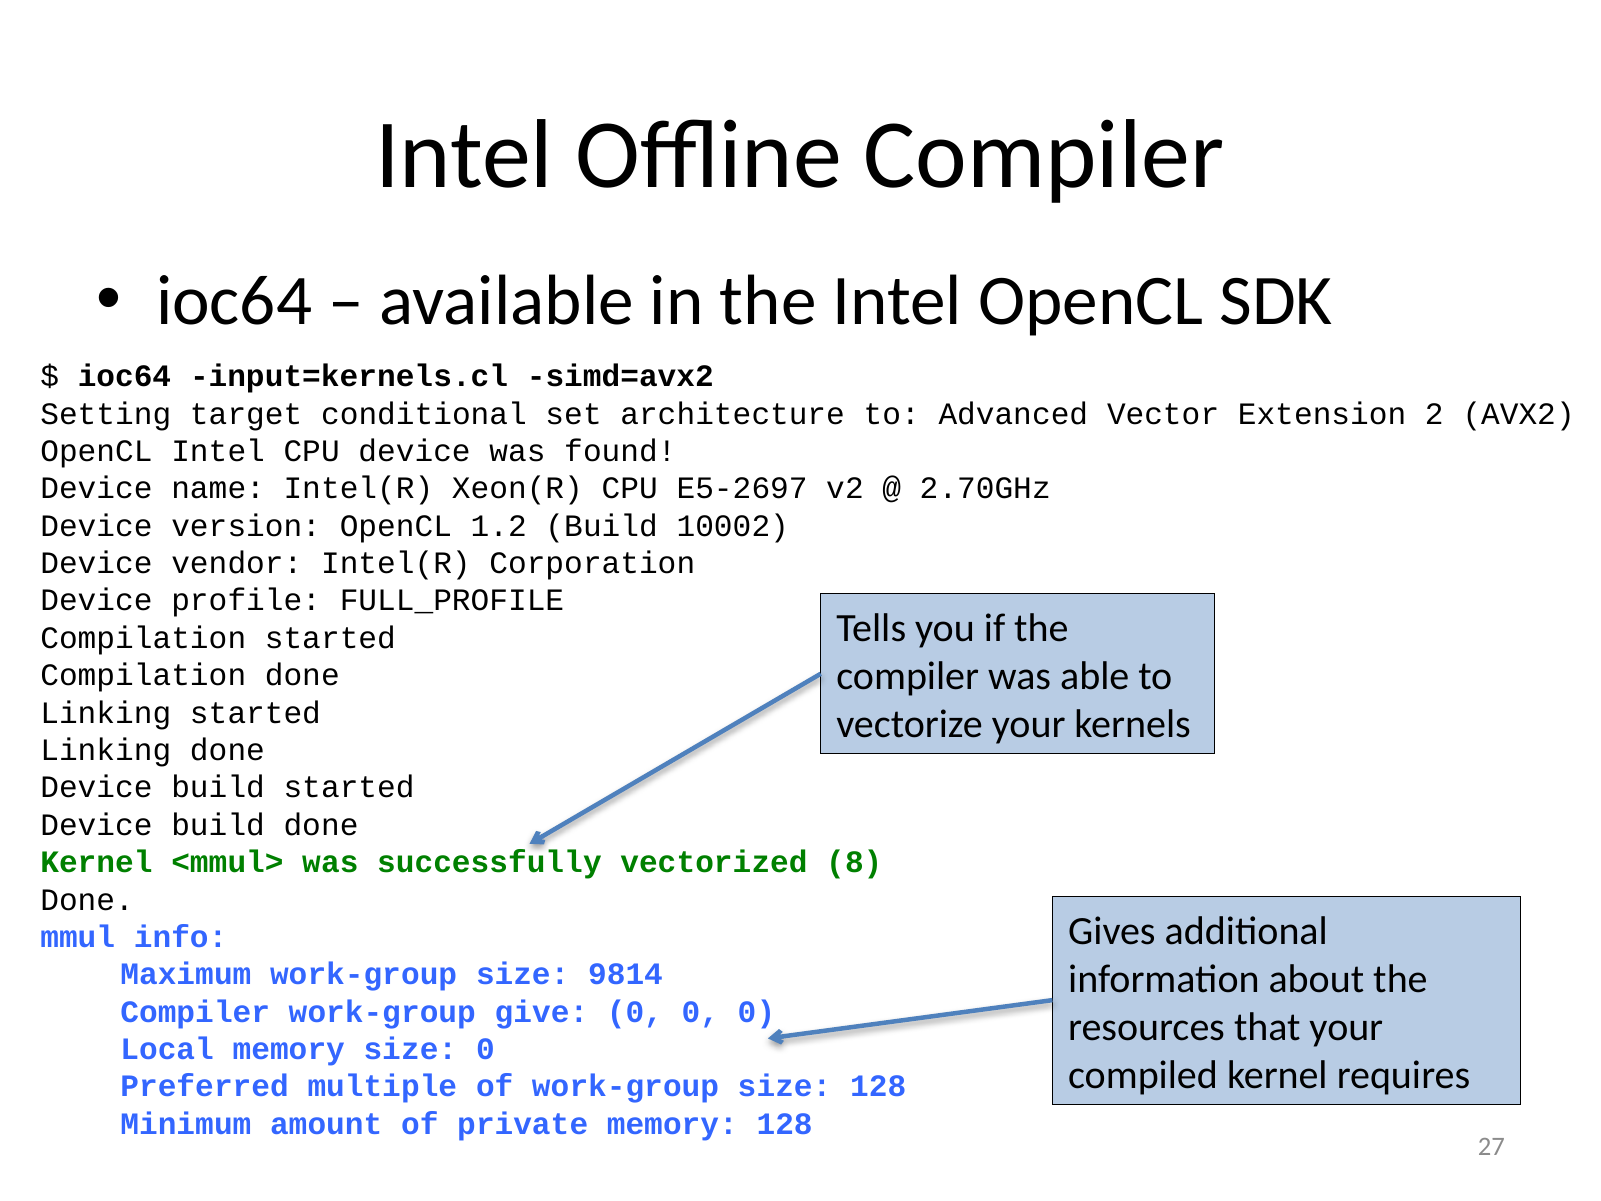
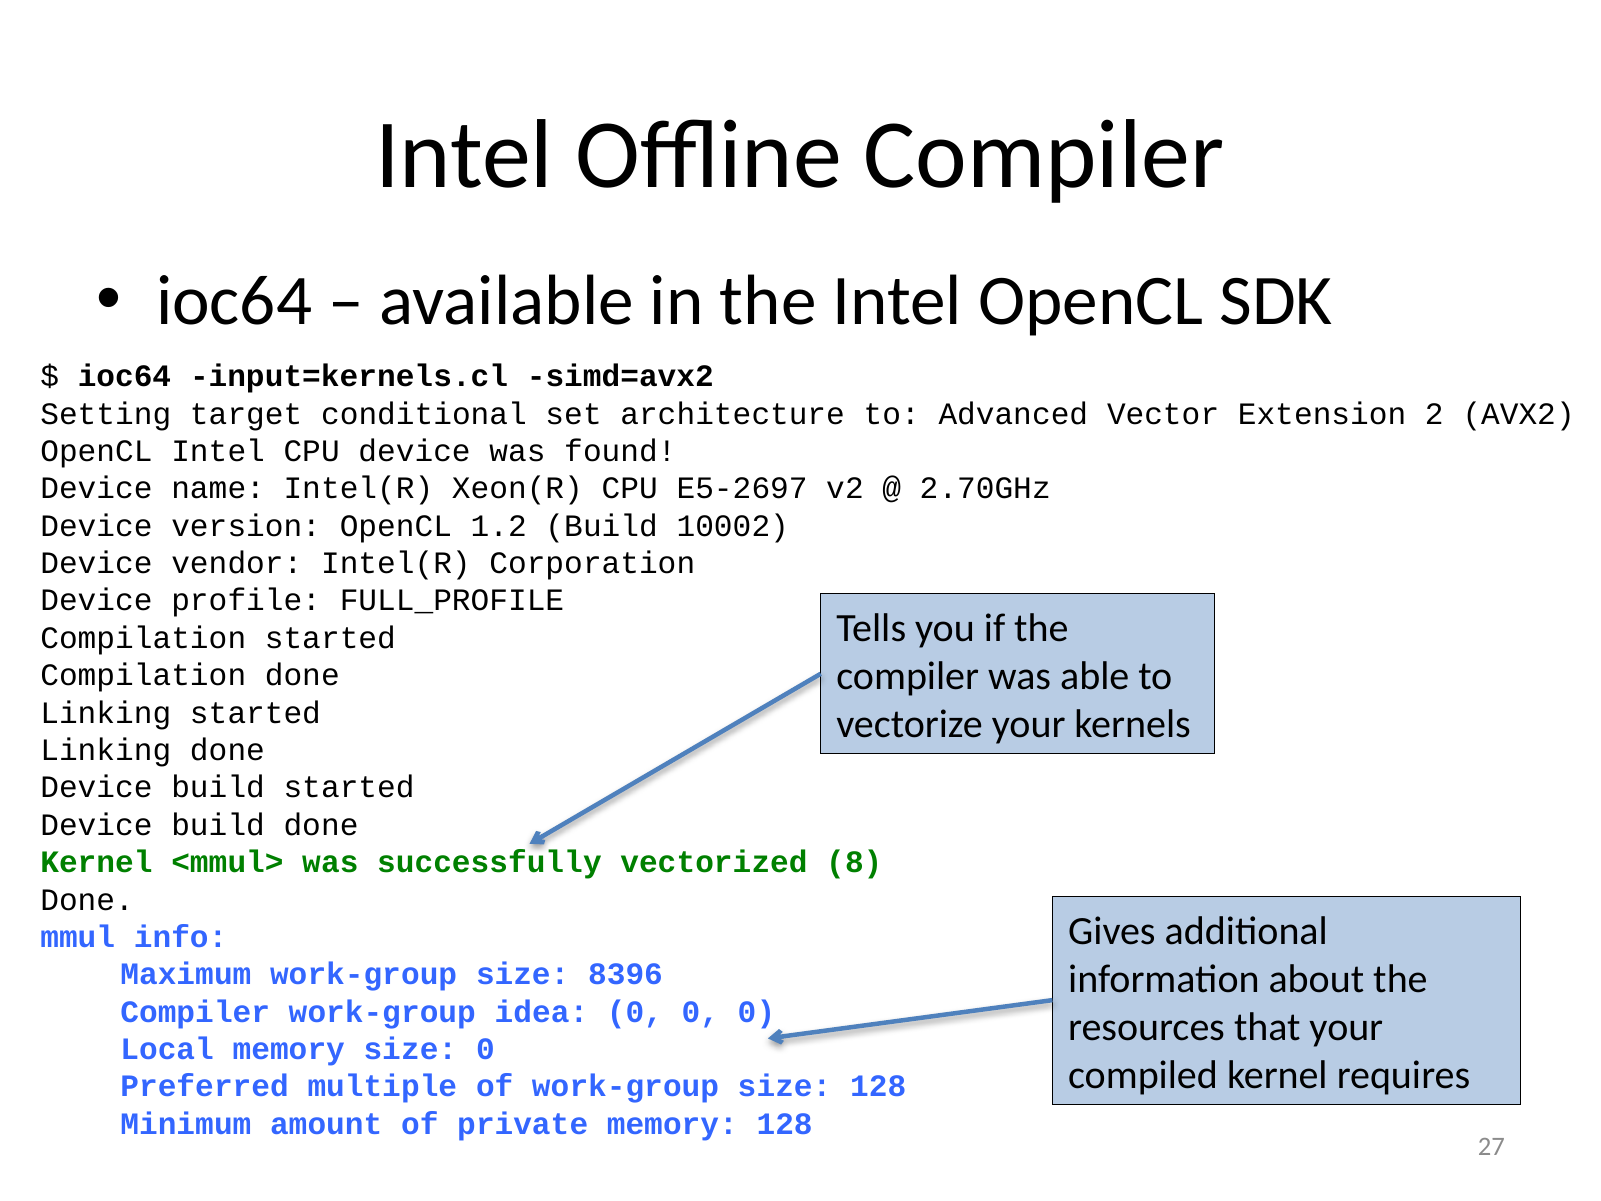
9814: 9814 -> 8396
give: give -> idea
